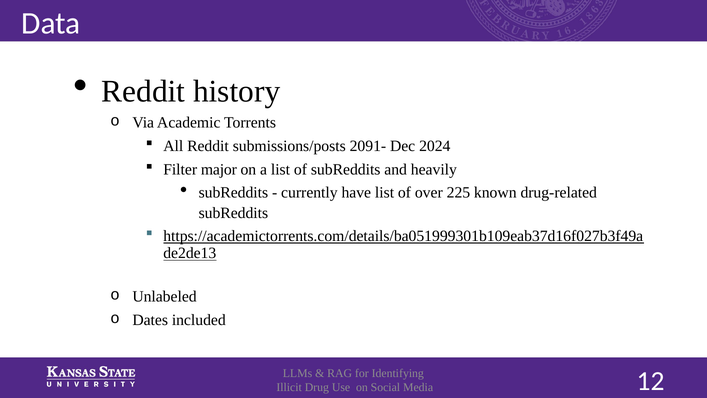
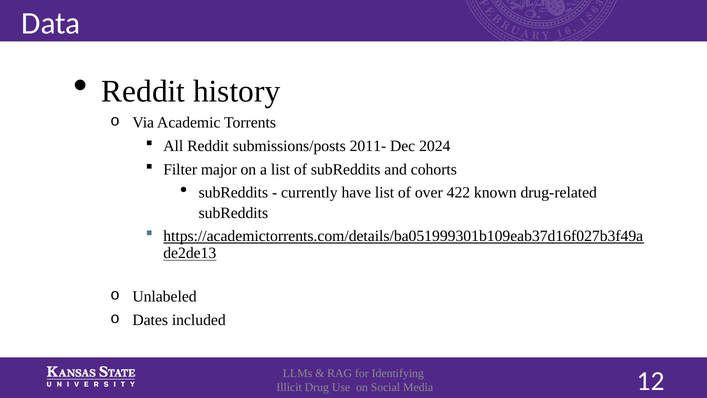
2091-: 2091- -> 2011-
heavily: heavily -> cohorts
225: 225 -> 422
